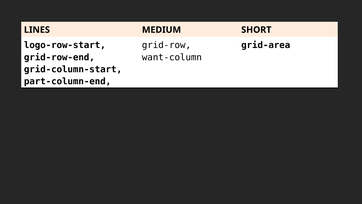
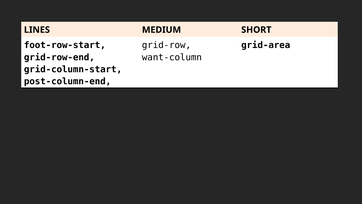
logo-row-start: logo-row-start -> foot-row-start
part-column-end: part-column-end -> post-column-end
